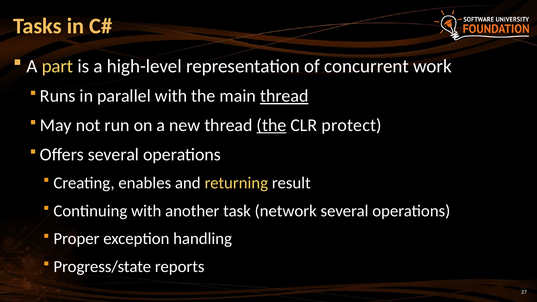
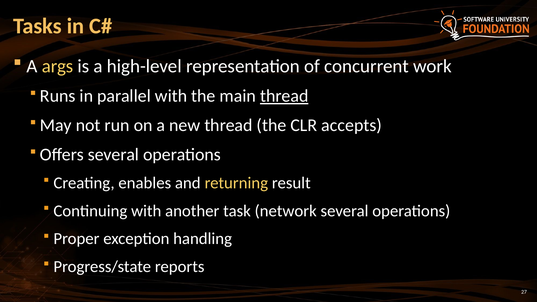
part: part -> args
the at (272, 125) underline: present -> none
protect: protect -> accepts
